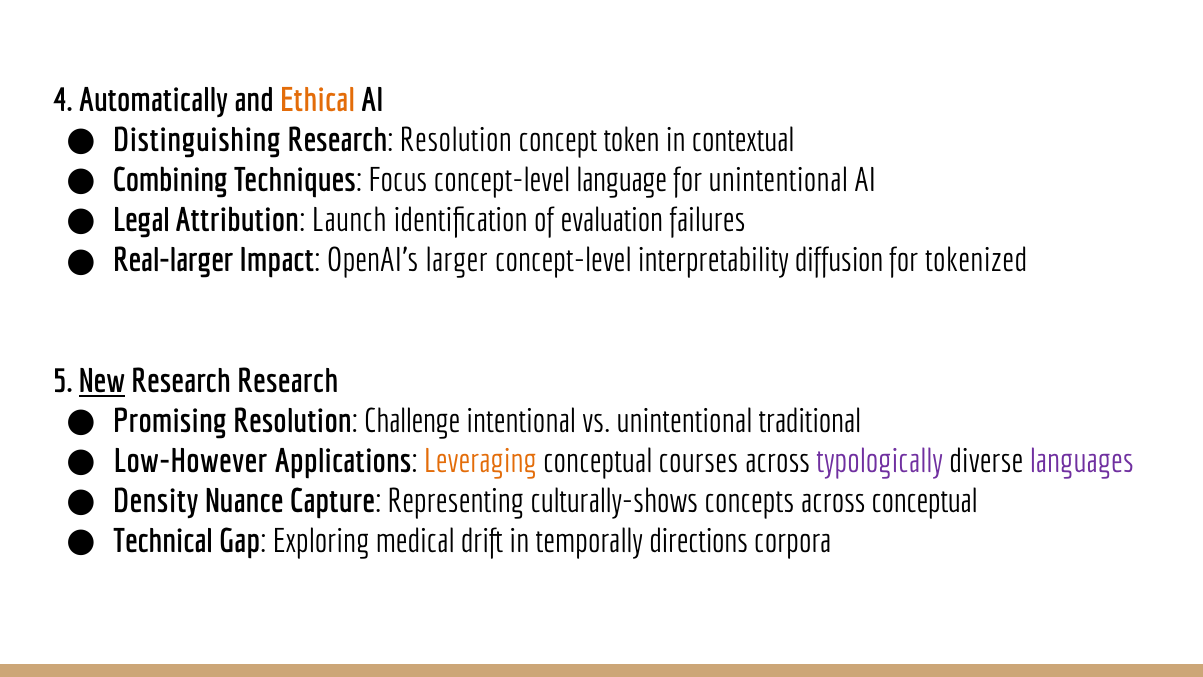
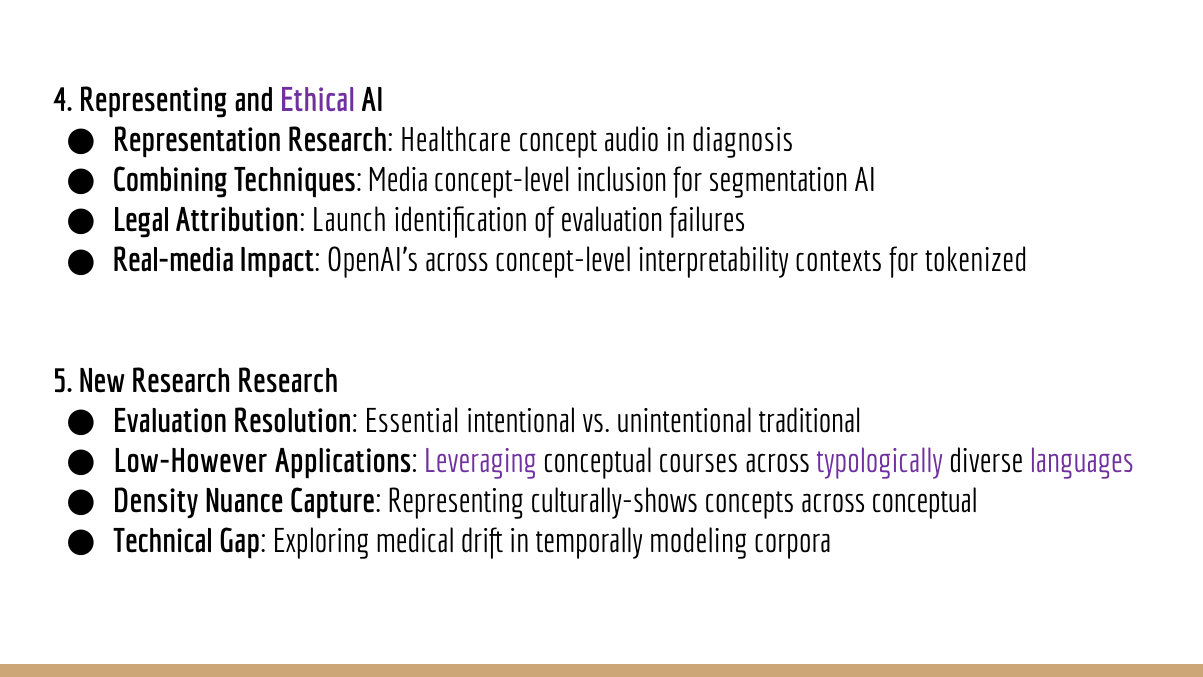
4 Automatically: Automatically -> Representing
Ethical colour: orange -> purple
Distinguishing: Distinguishing -> Representation
Research Resolution: Resolution -> Healthcare
token: token -> audio
contextual: contextual -> diagnosis
Focus: Focus -> Media
language: language -> inclusion
for unintentional: unintentional -> segmentation
Real-larger: Real-larger -> Real-media
OpenAI's larger: larger -> across
diffusion: diffusion -> contexts
New underline: present -> none
Promising at (170, 421): Promising -> Evaluation
Challenge: Challenge -> Essential
Leveraging colour: orange -> purple
directions: directions -> modeling
